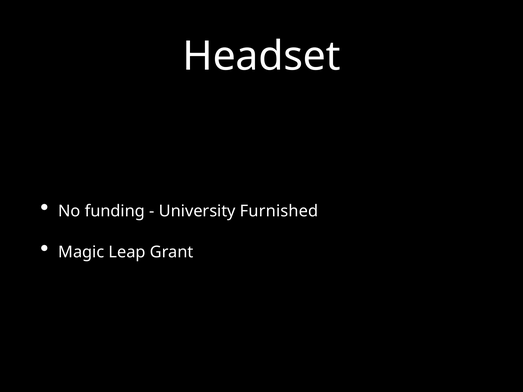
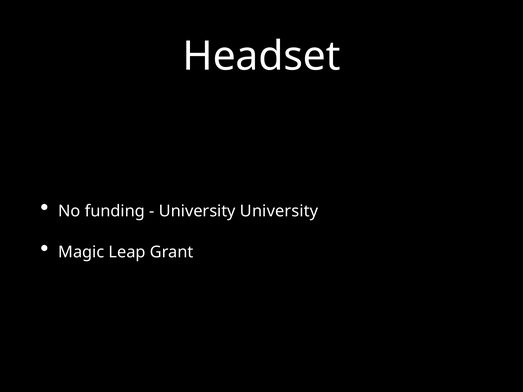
University Furnished: Furnished -> University
